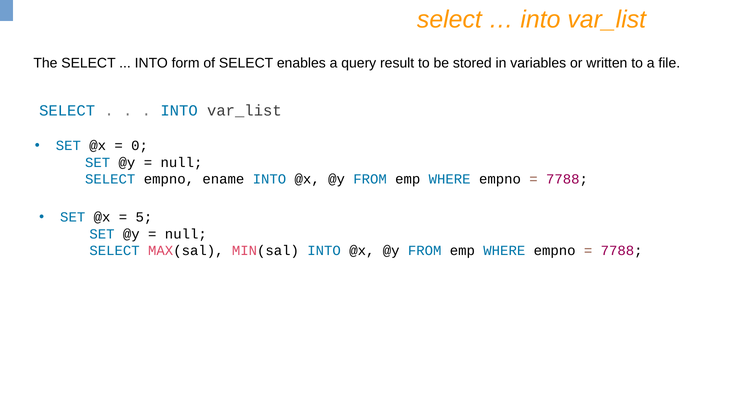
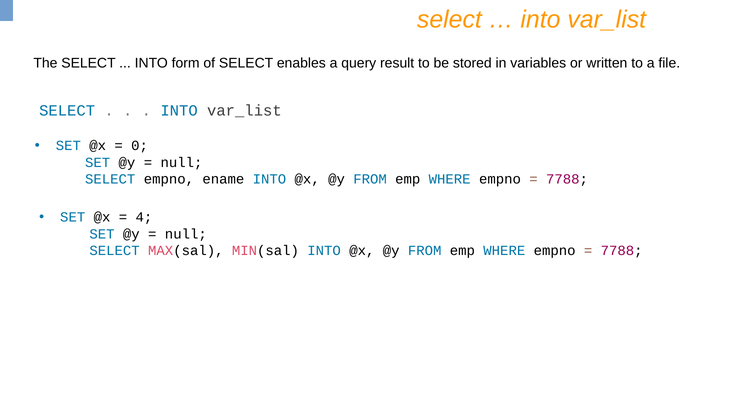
5: 5 -> 4
